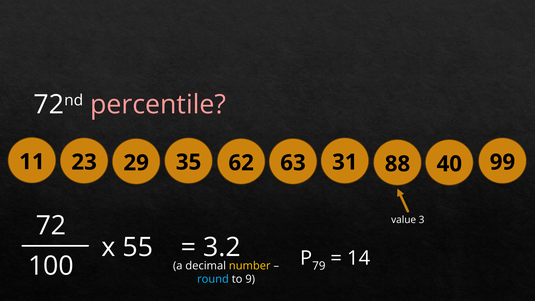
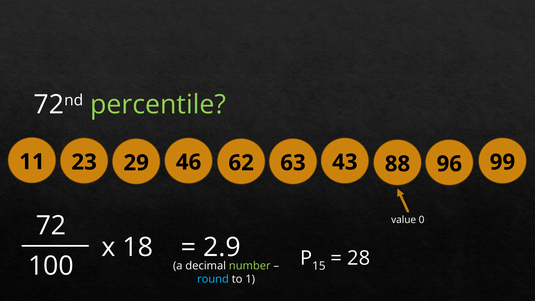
percentile colour: pink -> light green
35: 35 -> 46
31: 31 -> 43
40: 40 -> 96
3: 3 -> 0
55: 55 -> 18
3.2: 3.2 -> 2.9
79: 79 -> 15
14: 14 -> 28
number colour: yellow -> light green
9: 9 -> 1
